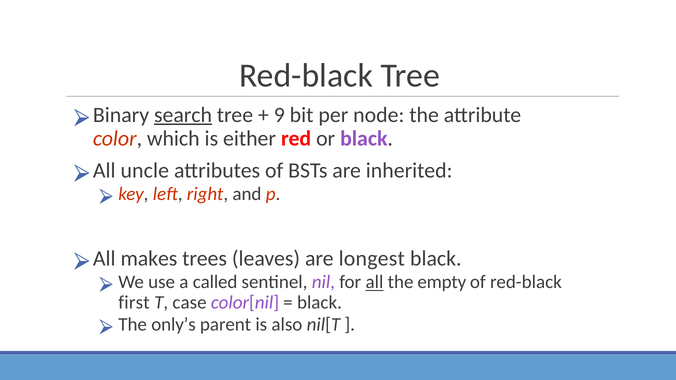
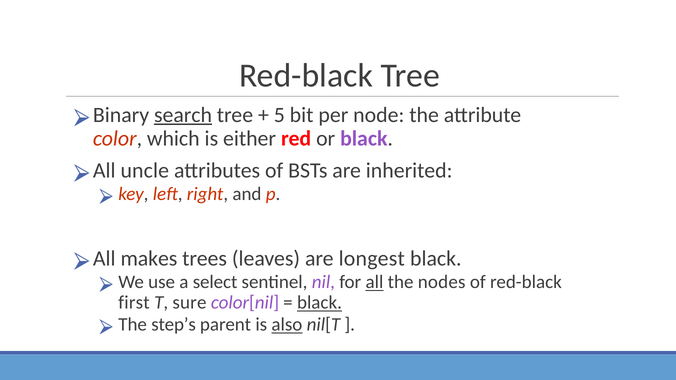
9: 9 -> 5
called: called -> select
empty: empty -> nodes
case: case -> sure
black at (319, 303) underline: none -> present
only’s: only’s -> step’s
also underline: none -> present
